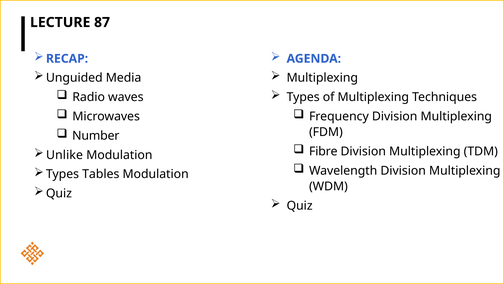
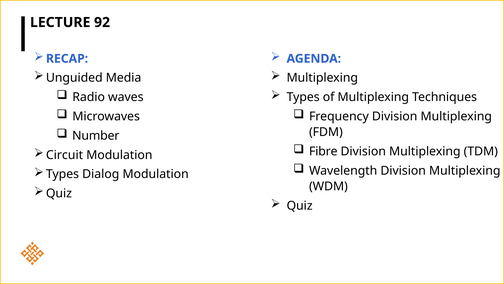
87: 87 -> 92
Unlike: Unlike -> Circuit
Tables: Tables -> Dialog
